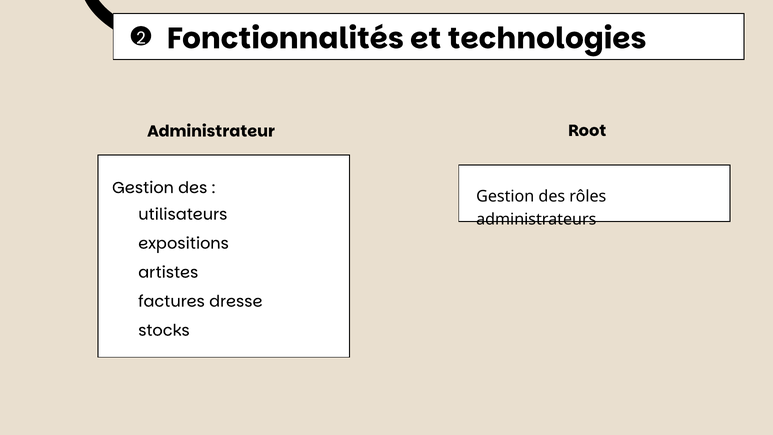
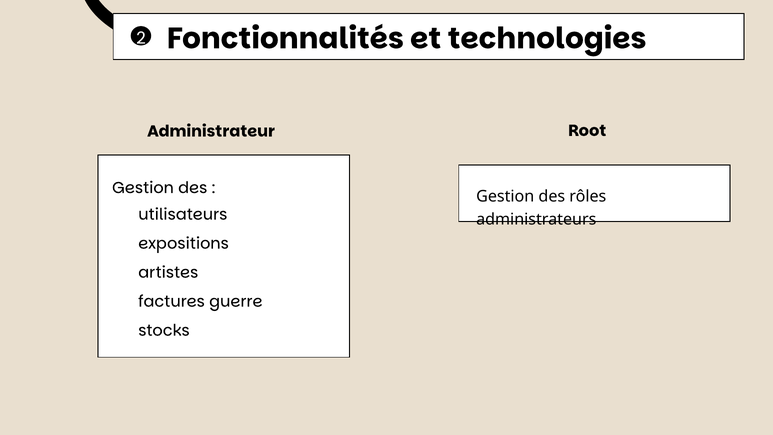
dresse: dresse -> guerre
